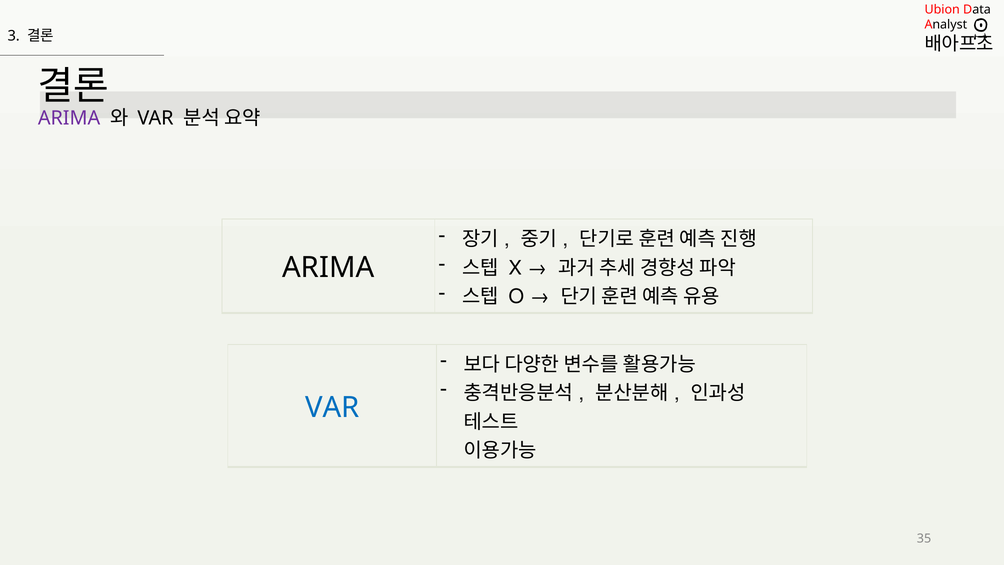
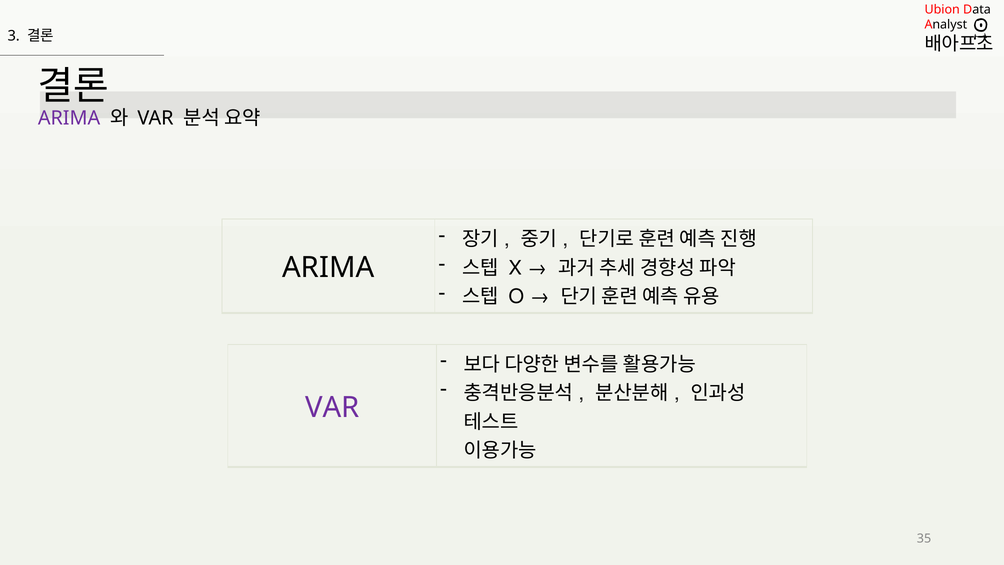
VAR at (332, 407) colour: blue -> purple
